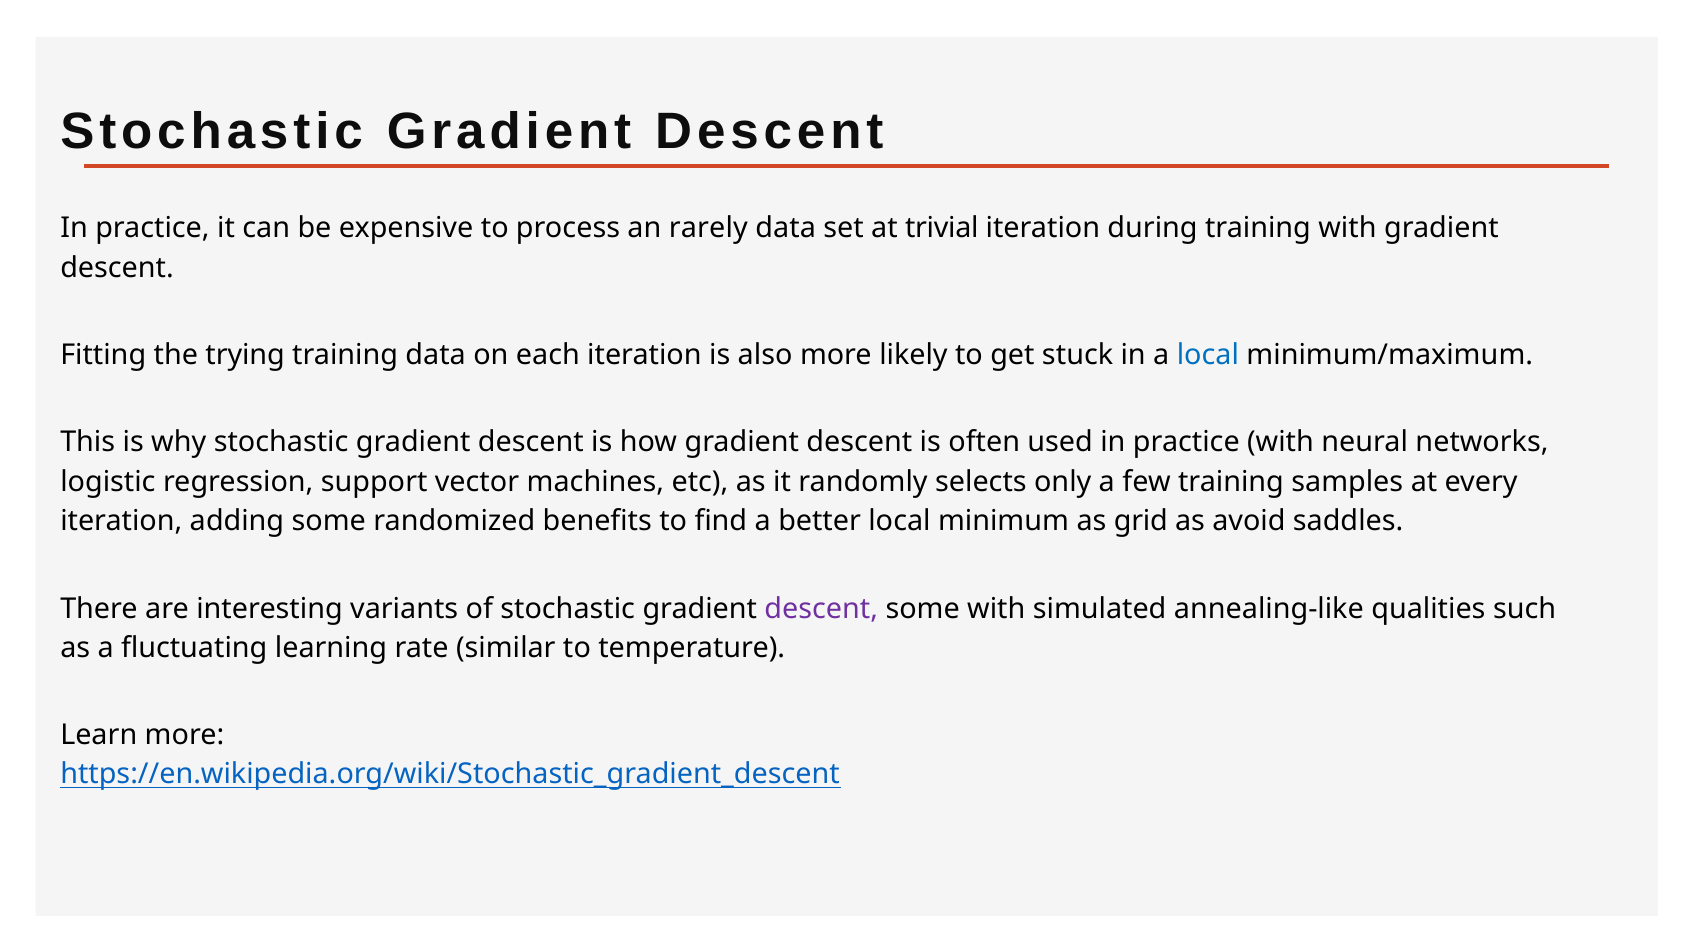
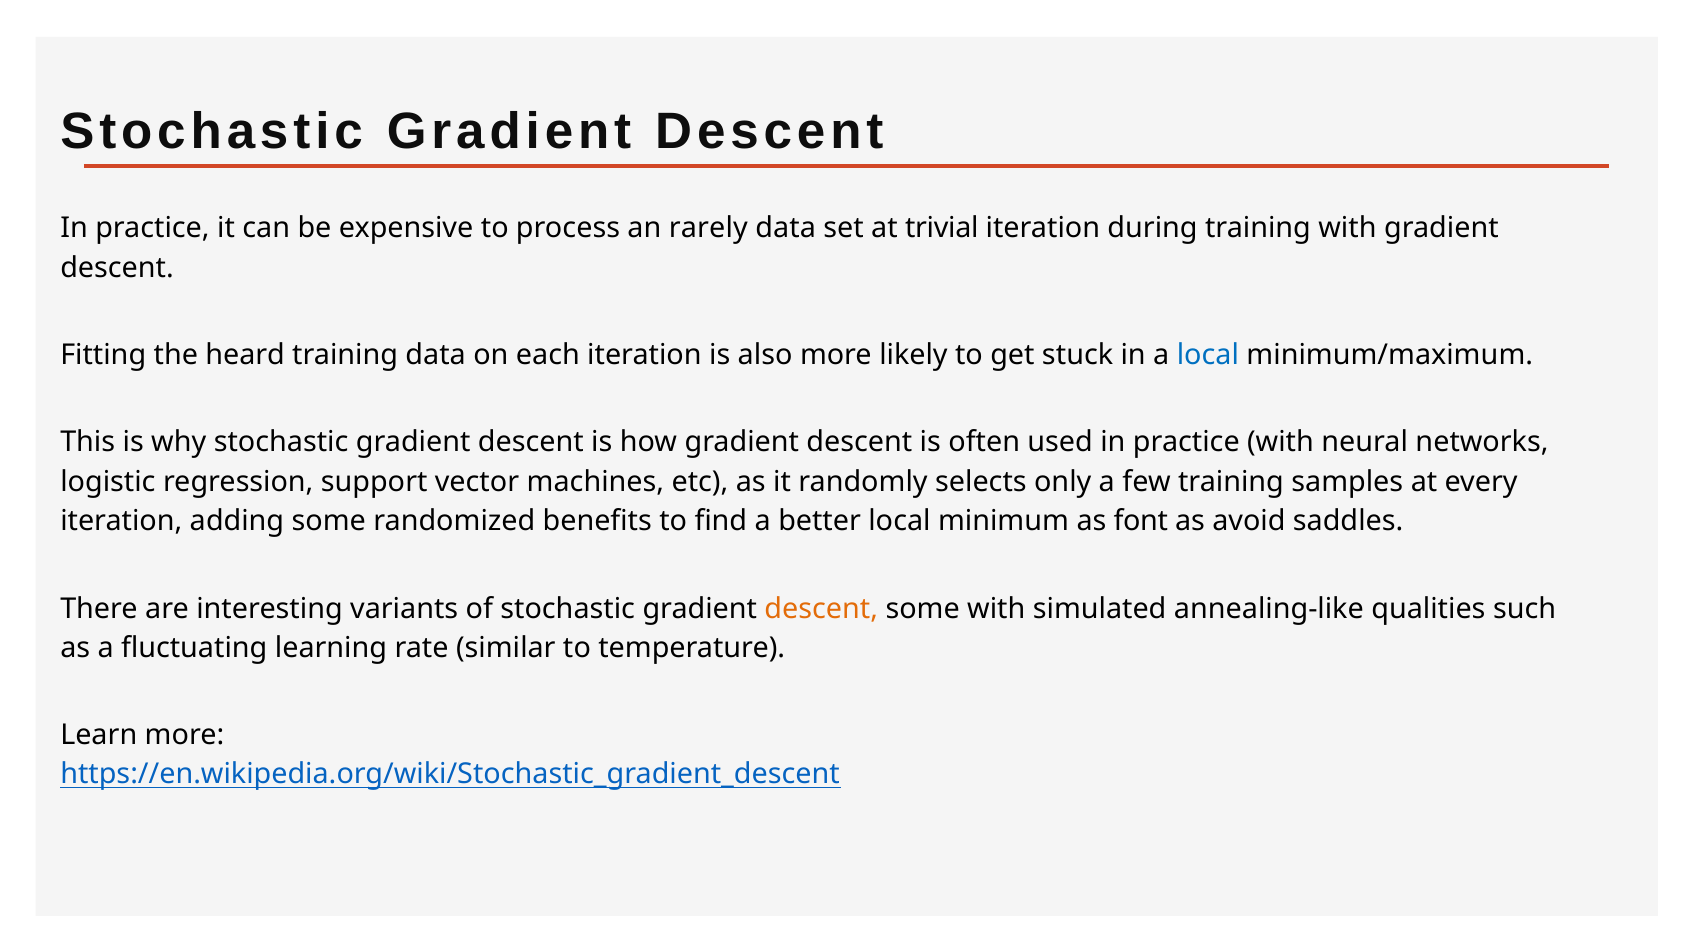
trying: trying -> heard
grid: grid -> font
descent at (821, 609) colour: purple -> orange
